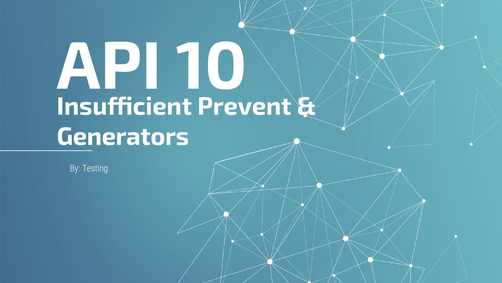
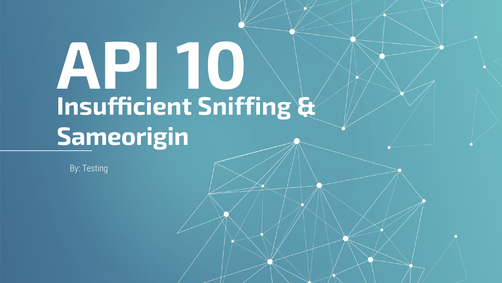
Prevent: Prevent -> Sniffing
Generators: Generators -> Sameorigin
